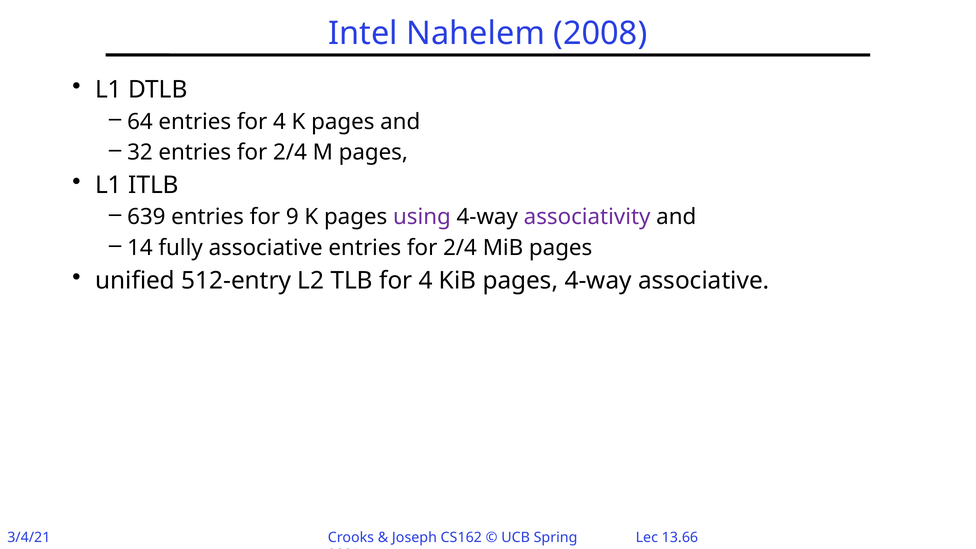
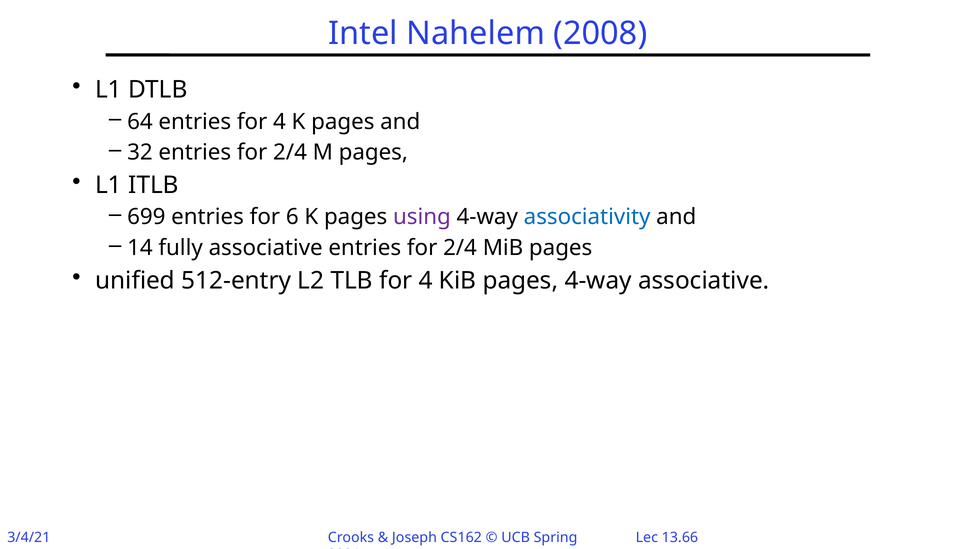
639: 639 -> 699
9: 9 -> 6
associativity colour: purple -> blue
